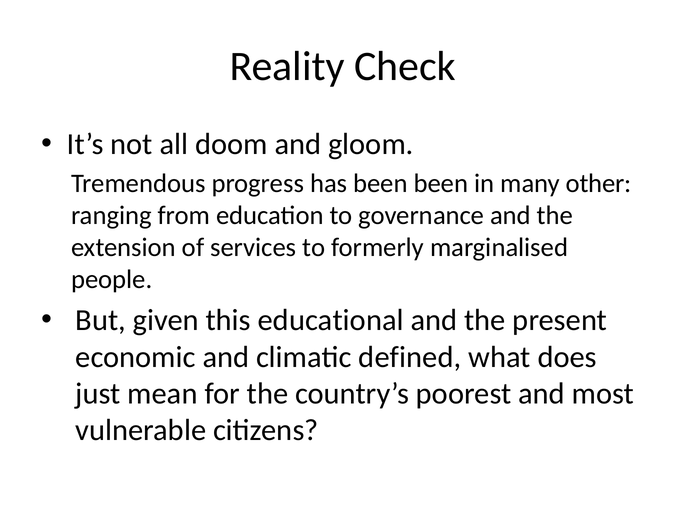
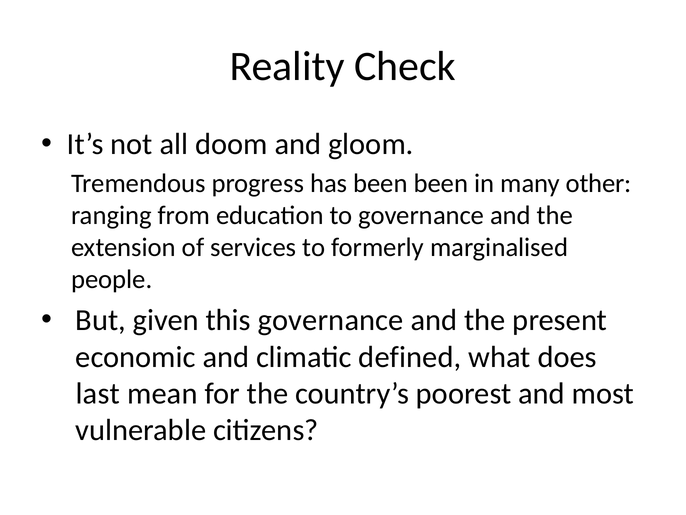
this educational: educational -> governance
just: just -> last
